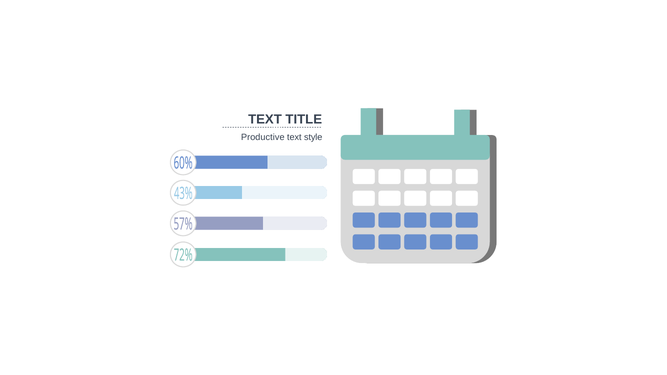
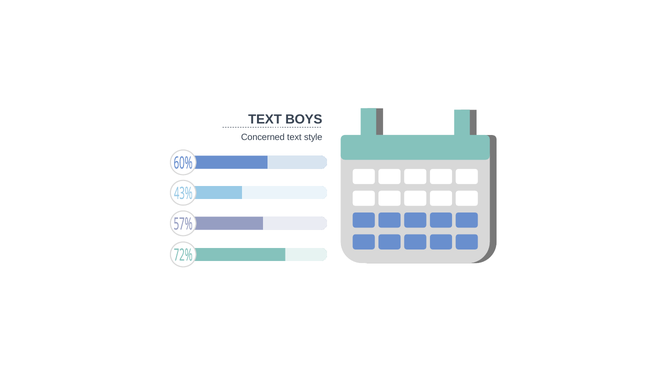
TITLE: TITLE -> BOYS
Productive: Productive -> Concerned
